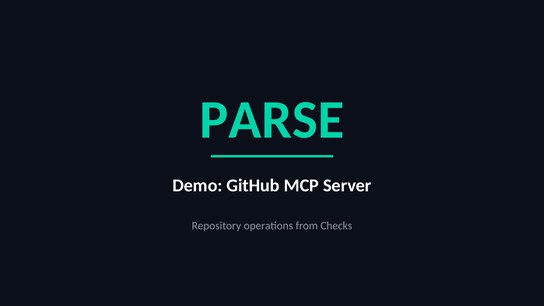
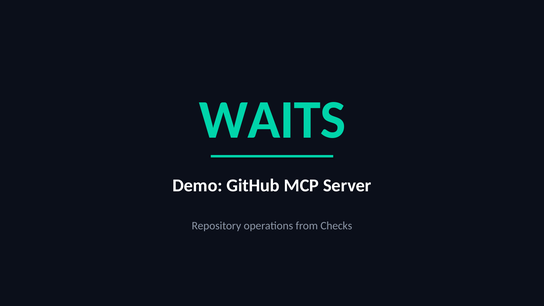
PARSE: PARSE -> WAITS
